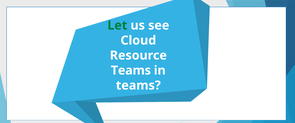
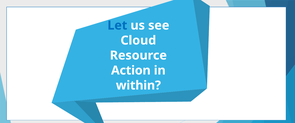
Let colour: green -> blue
Teams at (131, 70): Teams -> Action
teams at (138, 85): teams -> within
